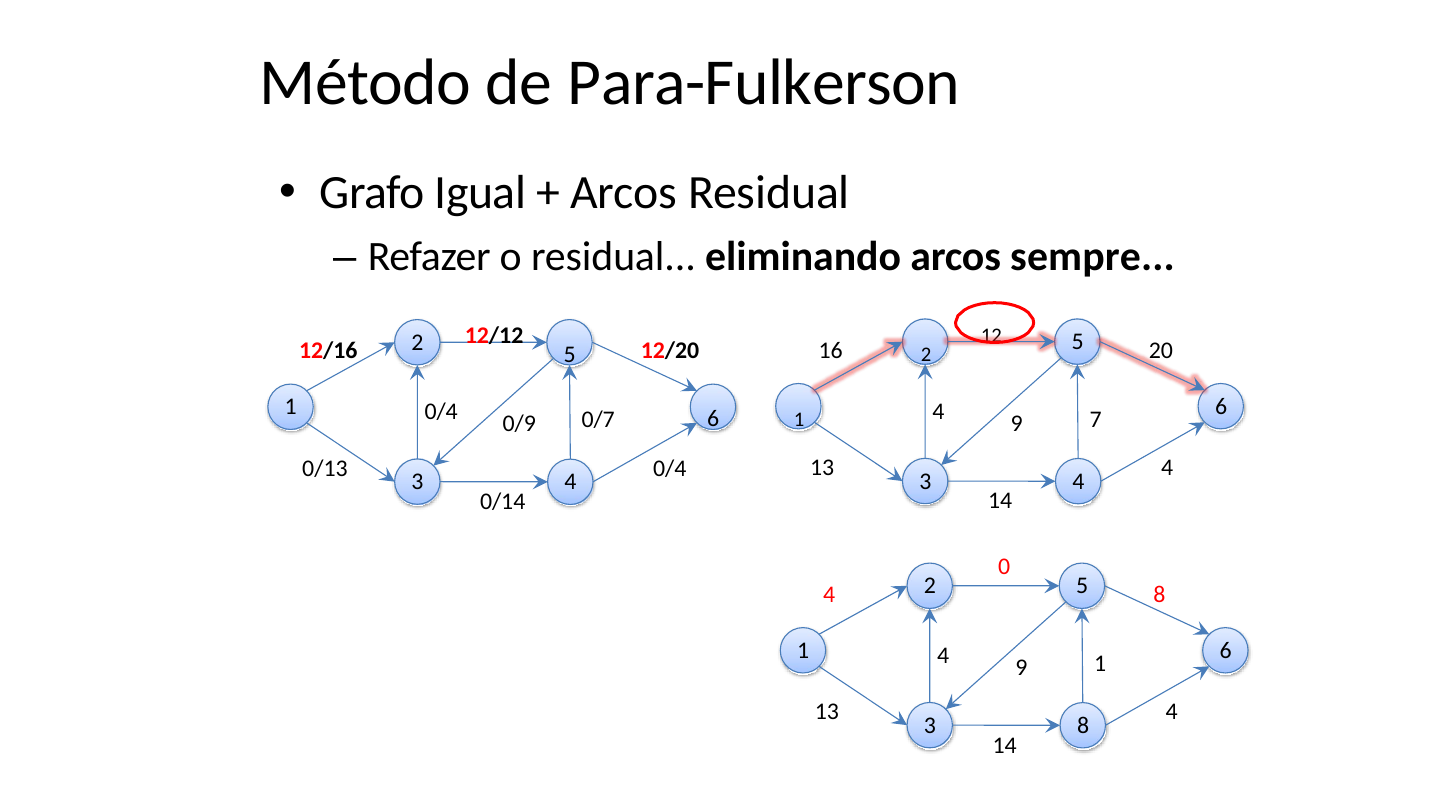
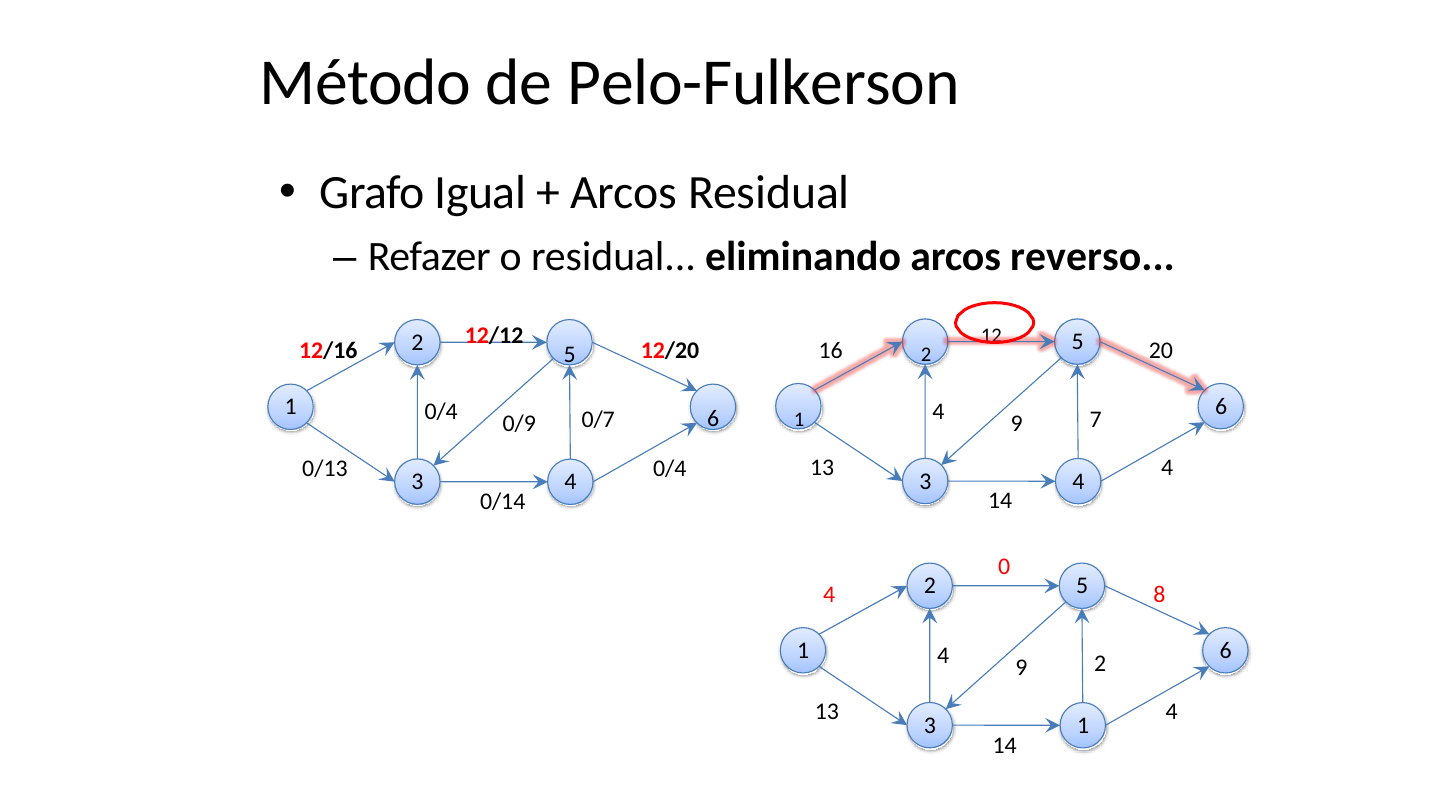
Para-Fulkerson: Para-Fulkerson -> Pelo-Fulkerson
sempre: sempre -> reverso
4 1: 1 -> 2
3 8: 8 -> 1
